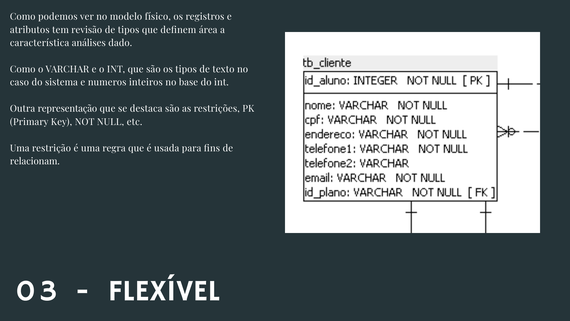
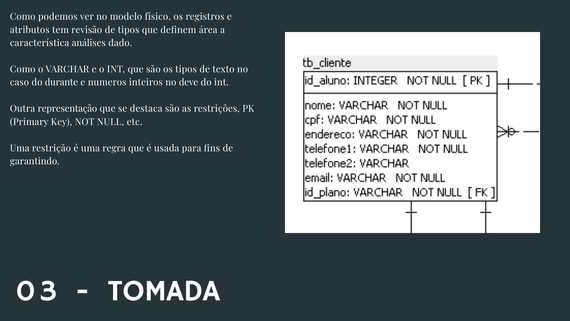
sistema: sistema -> durante
base: base -> deve
relacionam: relacionam -> garantindo
FLEXÍVEL: FLEXÍVEL -> TOMADA
